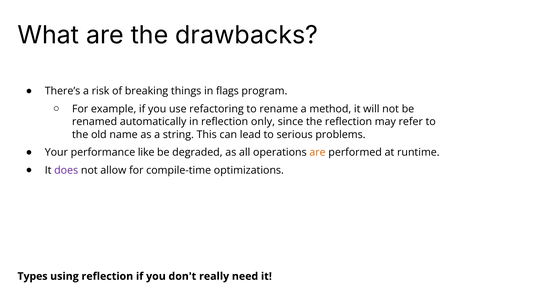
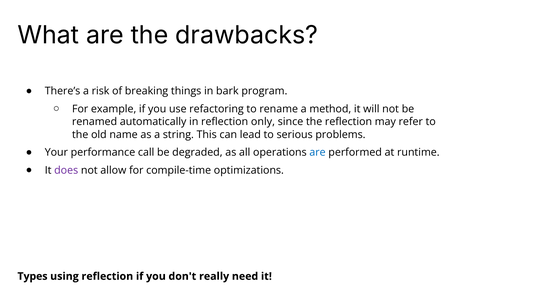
flags: flags -> bark
like: like -> call
are at (318, 152) colour: orange -> blue
